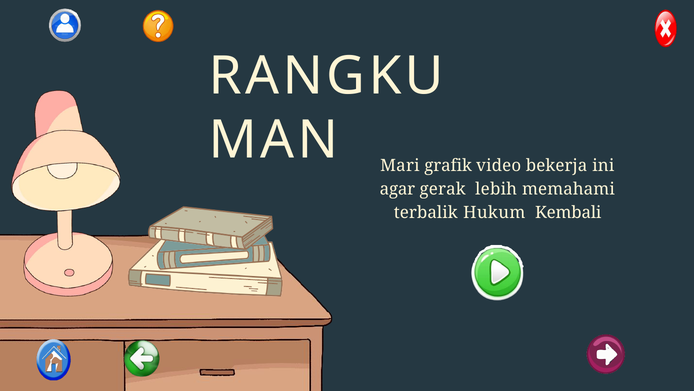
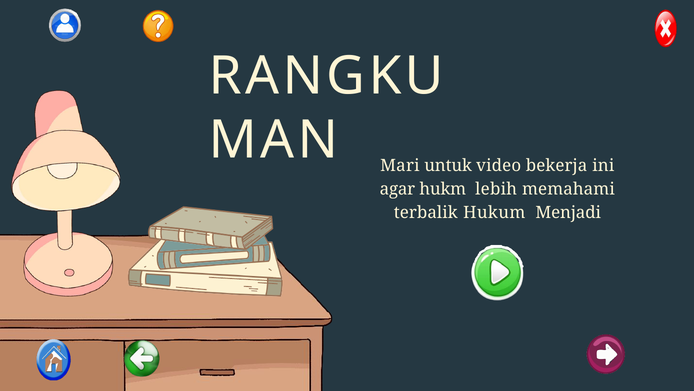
grafik: grafik -> untuk
gerak: gerak -> hukm
Kembali: Kembali -> Menjadi
